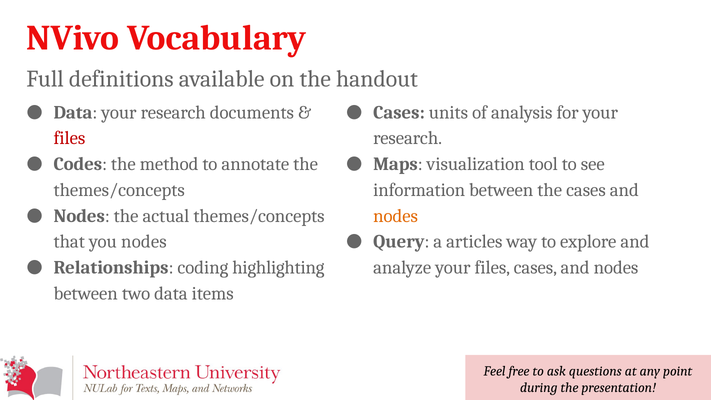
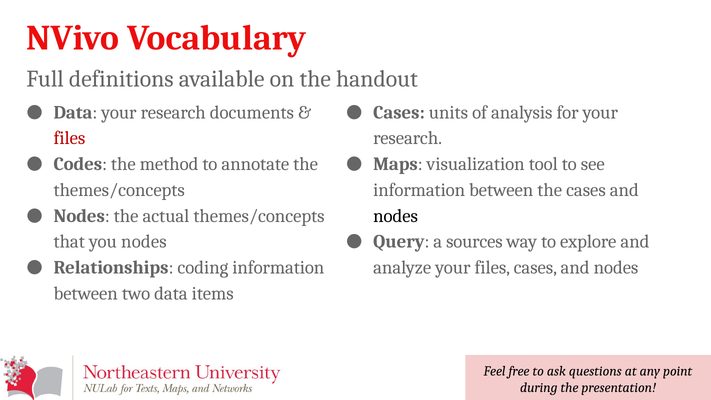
nodes at (396, 216) colour: orange -> black
articles: articles -> sources
coding highlighting: highlighting -> information
